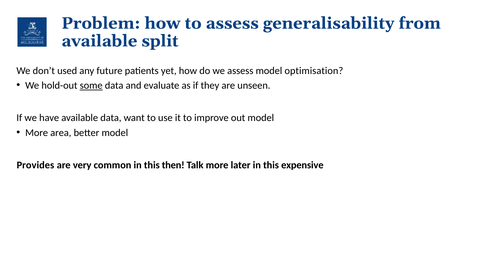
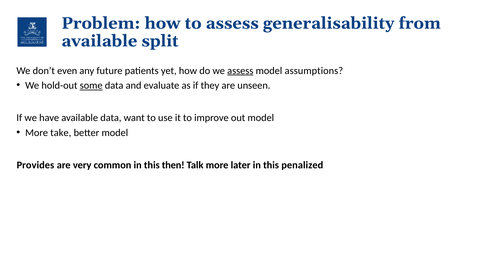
used: used -> even
assess at (240, 71) underline: none -> present
optimisation: optimisation -> assumptions
area: area -> take
expensive: expensive -> penalized
